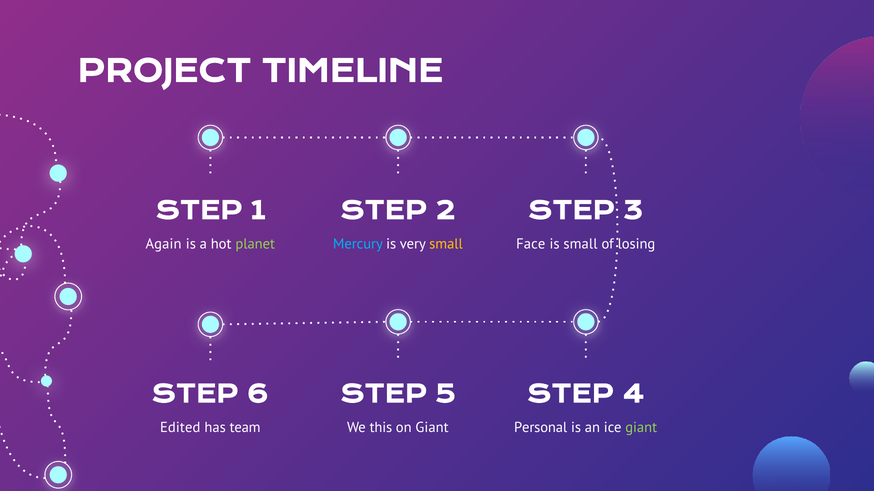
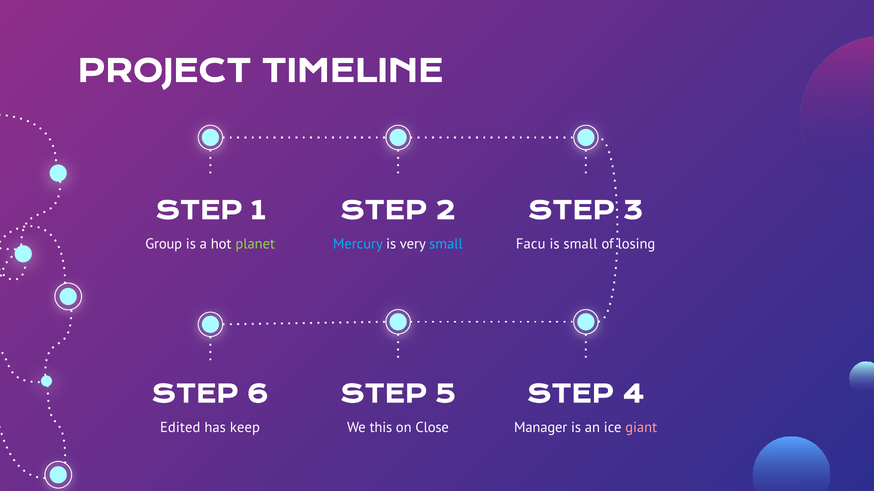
Again: Again -> Group
small at (446, 244) colour: yellow -> light blue
Face: Face -> Facu
team: team -> keep
on Giant: Giant -> Close
Personal: Personal -> Manager
giant at (641, 428) colour: light green -> pink
